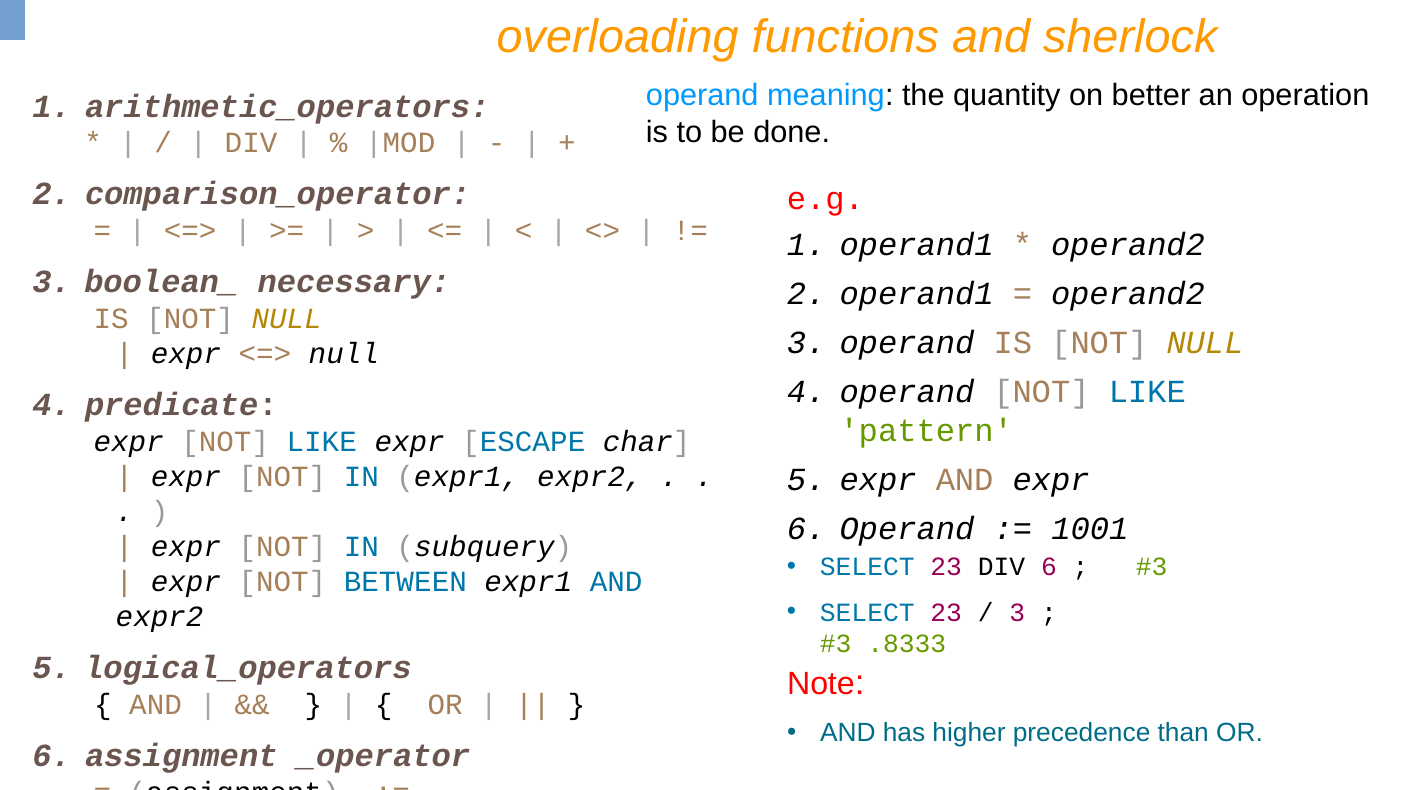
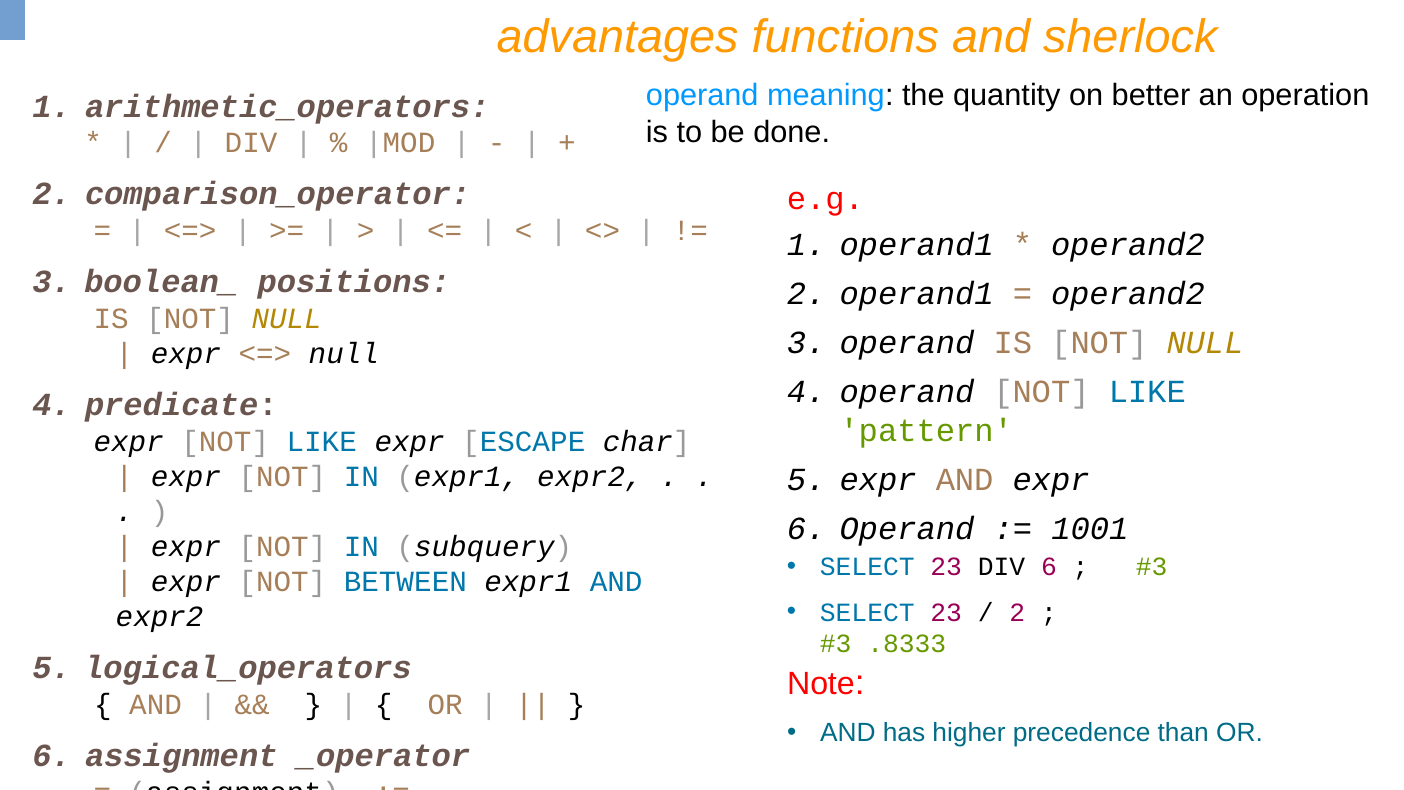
overloading: overloading -> advantages
necessary: necessary -> positions
3 at (1017, 612): 3 -> 2
